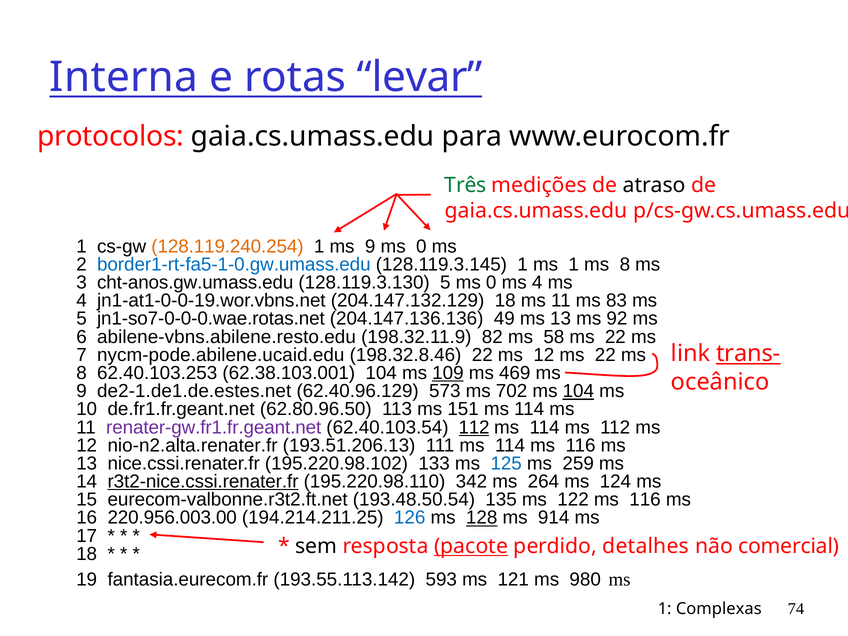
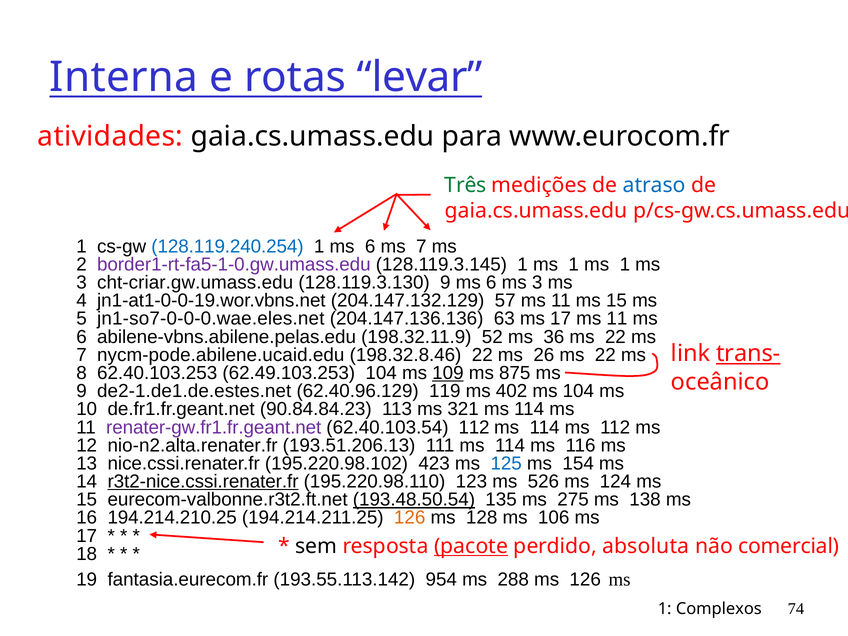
protocolos: protocolos -> atividades
atraso colour: black -> blue
128.119.240.254 colour: orange -> blue
1 ms 9: 9 -> 6
0 at (421, 246): 0 -> 7
border1-rt-fa5-1-0.gw.umass.edu colour: blue -> purple
ms 1 ms 8: 8 -> 1
cht-anos.gw.umass.edu: cht-anos.gw.umass.edu -> cht-criar.gw.umass.edu
128.119.3.130 5: 5 -> 9
0 at (491, 283): 0 -> 6
4 at (537, 283): 4 -> 3
204.147.132.129 18: 18 -> 57
11 ms 83: 83 -> 15
jn1-so7-0-0-0.wae.rotas.net: jn1-so7-0-0-0.wae.rotas.net -> jn1-so7-0-0-0.wae.eles.net
49: 49 -> 63
13 at (561, 319): 13 -> 17
92 at (617, 319): 92 -> 11
abilene-vbns.abilene.resto.edu: abilene-vbns.abilene.resto.edu -> abilene-vbns.abilene.pelas.edu
82: 82 -> 52
58: 58 -> 36
22 ms 12: 12 -> 26
62.38.103.001: 62.38.103.001 -> 62.49.103.253
469: 469 -> 875
573: 573 -> 119
702: 702 -> 402
104 at (578, 391) underline: present -> none
62.80.96.50: 62.80.96.50 -> 90.84.84.23
151: 151 -> 321
112 at (474, 427) underline: present -> none
133: 133 -> 423
259: 259 -> 154
342: 342 -> 123
264: 264 -> 526
193.48.50.54 underline: none -> present
122: 122 -> 275
116 at (645, 500): 116 -> 138
220.956.003.00: 220.956.003.00 -> 194.214.210.25
126 at (410, 518) colour: blue -> orange
128 underline: present -> none
914: 914 -> 106
detalhes: detalhes -> absoluta
593: 593 -> 954
121: 121 -> 288
ms 980: 980 -> 126
Complexas: Complexas -> Complexos
